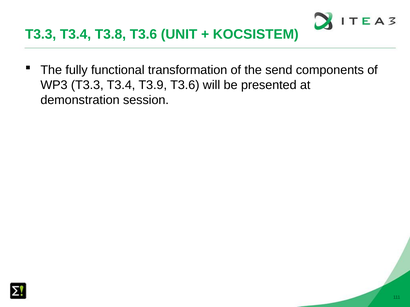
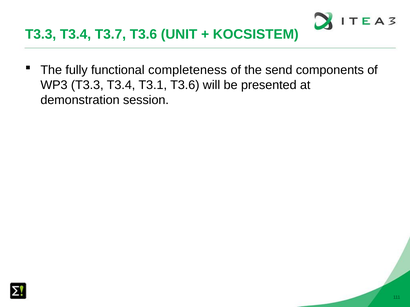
T3.8: T3.8 -> T3.7
transformation: transformation -> completeness
T3.9: T3.9 -> T3.1
